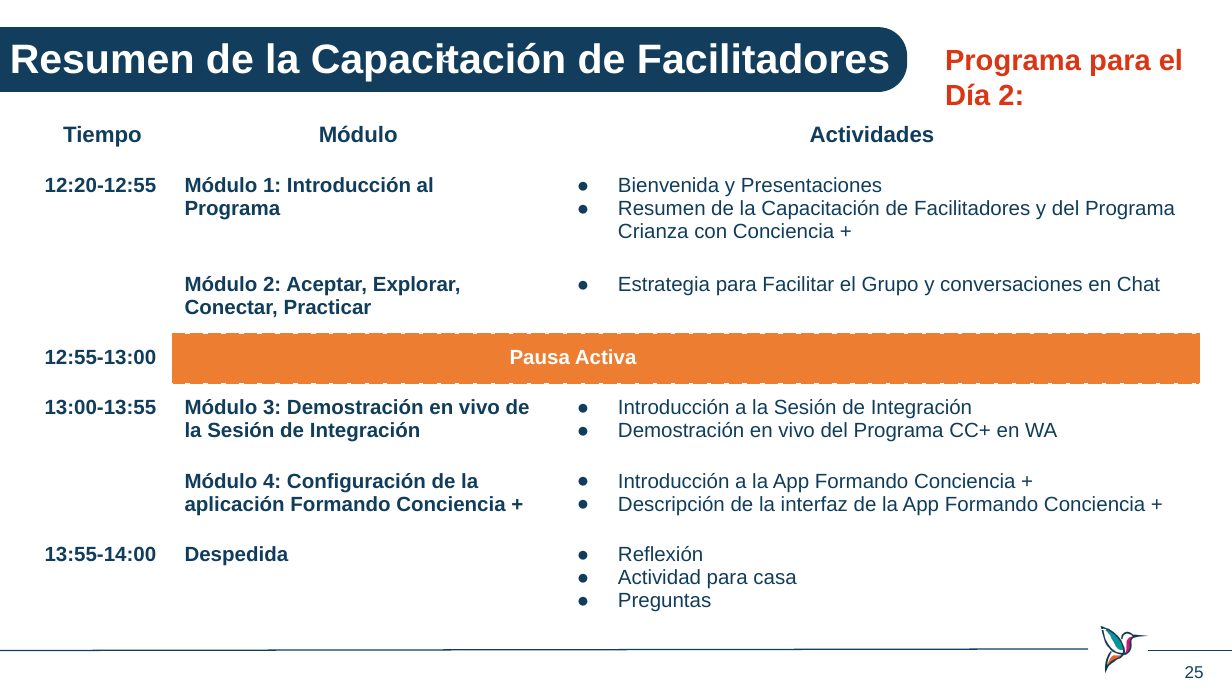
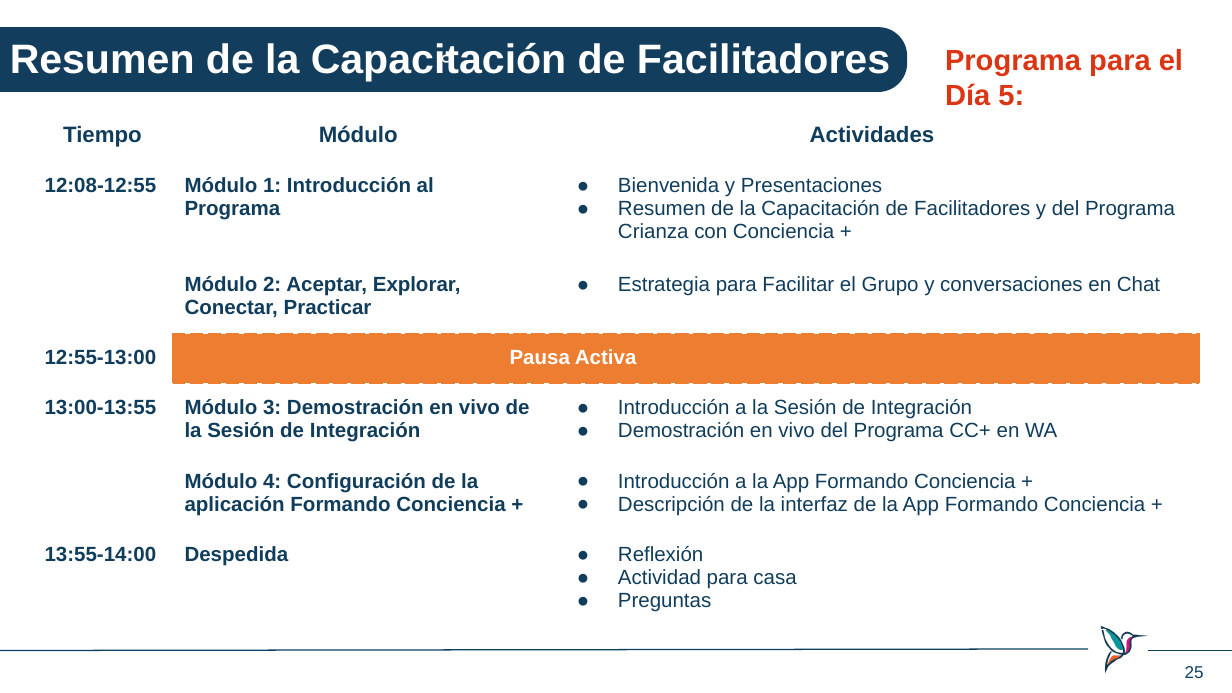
Día 2: 2 -> 5
12:20-12:55: 12:20-12:55 -> 12:08-12:55
